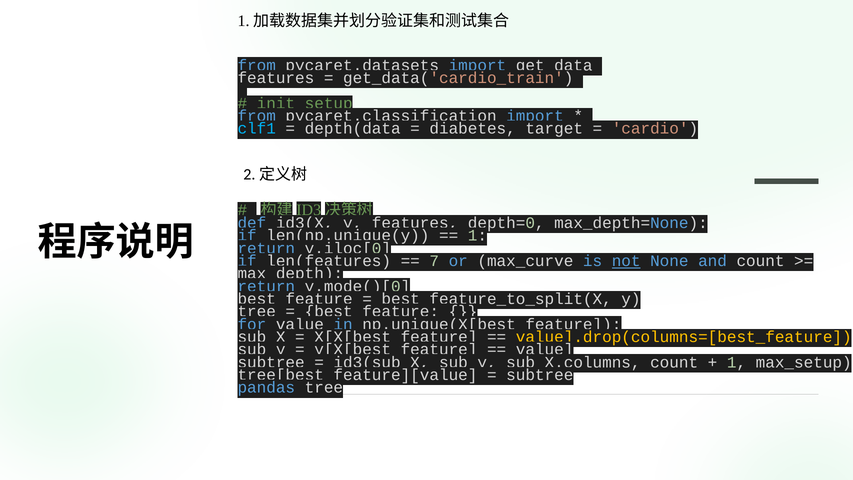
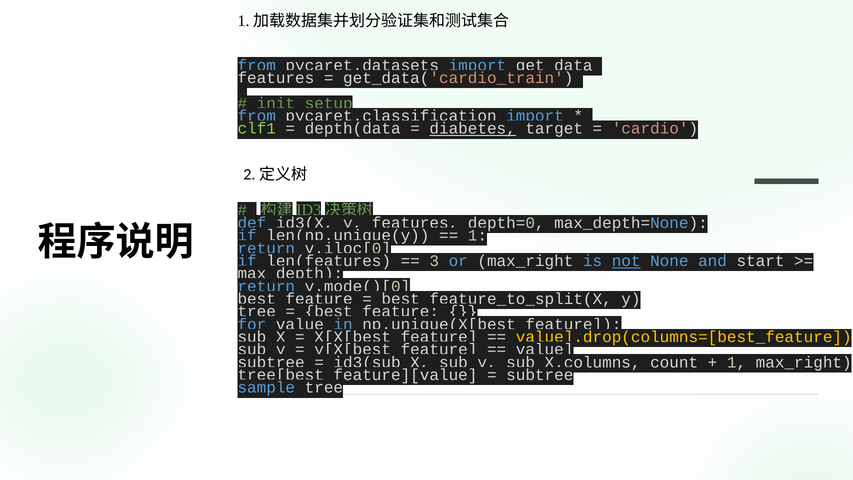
clf1 colour: light blue -> light green
diabetes underline: none -> present
7: 7 -> 3
or max_curve: max_curve -> max_right
and count: count -> start
1 max_setup: max_setup -> max_right
pandas: pandas -> sample
